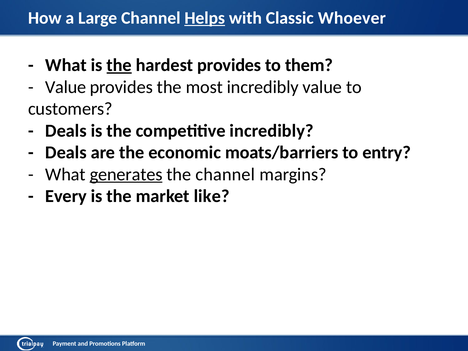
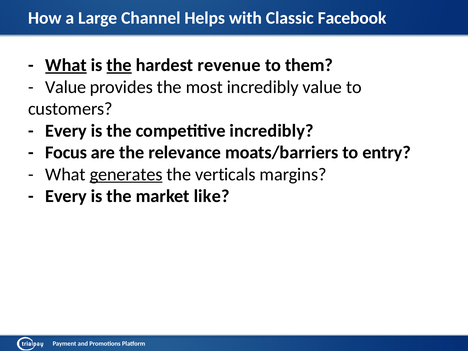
Helps underline: present -> none
Whoever: Whoever -> Facebook
What at (66, 65) underline: none -> present
hardest provides: provides -> revenue
Deals at (66, 131): Deals -> Every
Deals at (66, 153): Deals -> Focus
economic: economic -> relevance
the channel: channel -> verticals
